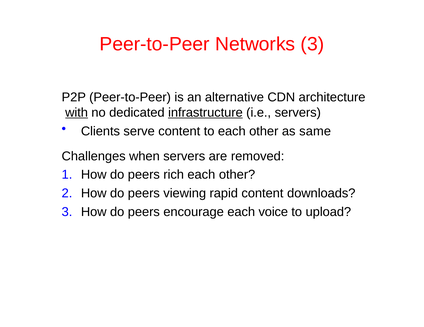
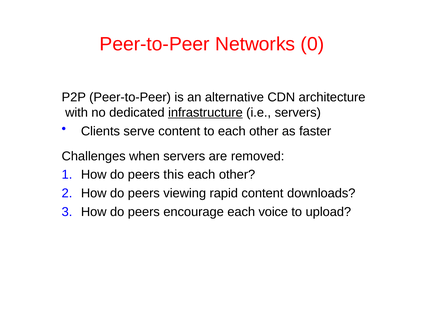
Networks 3: 3 -> 0
with underline: present -> none
same: same -> faster
rich: rich -> this
